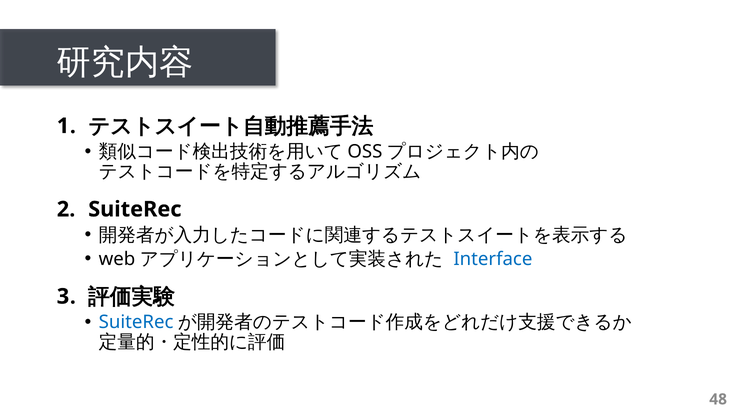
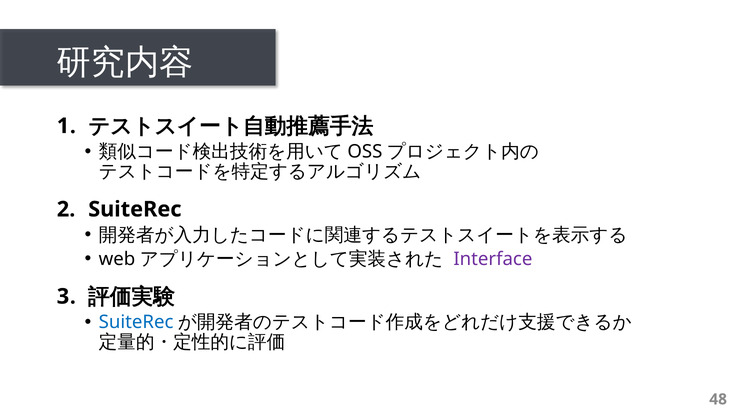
Interface colour: blue -> purple
